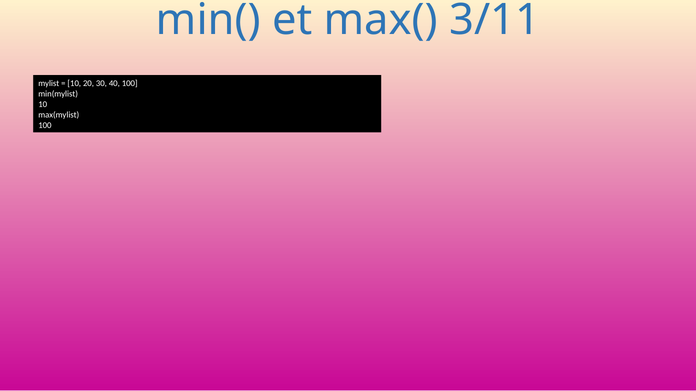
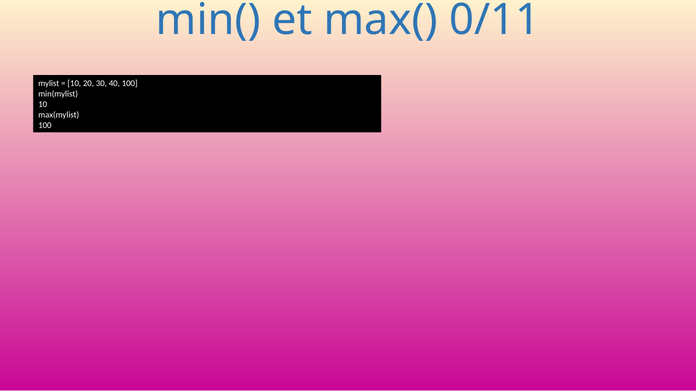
3/11: 3/11 -> 0/11
